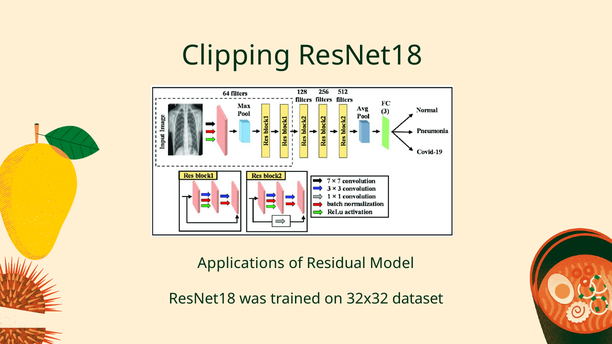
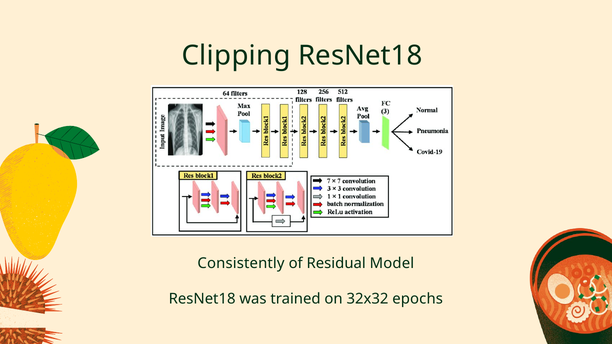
Applications: Applications -> Consistently
dataset: dataset -> epochs
